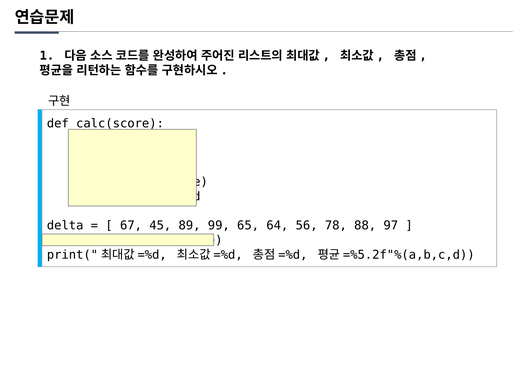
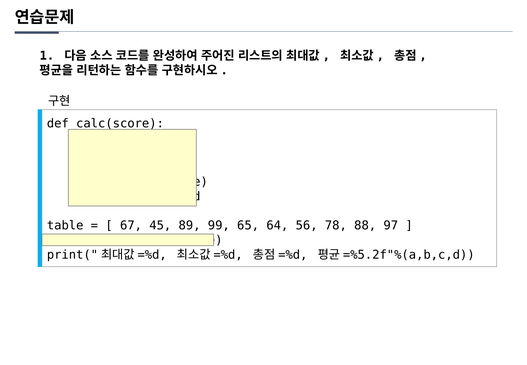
delta: delta -> table
